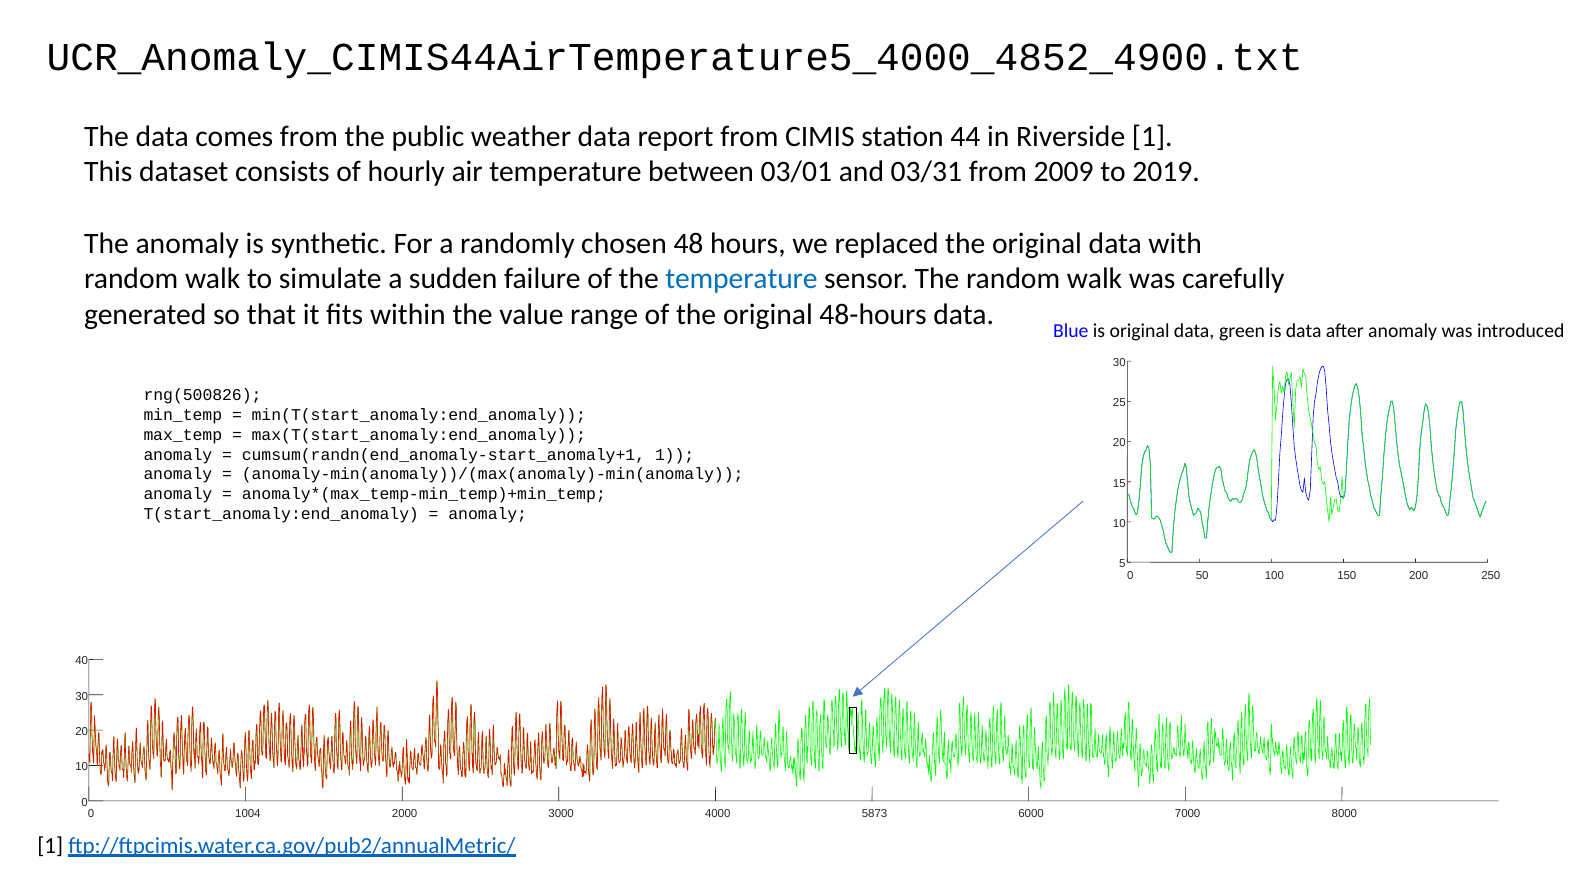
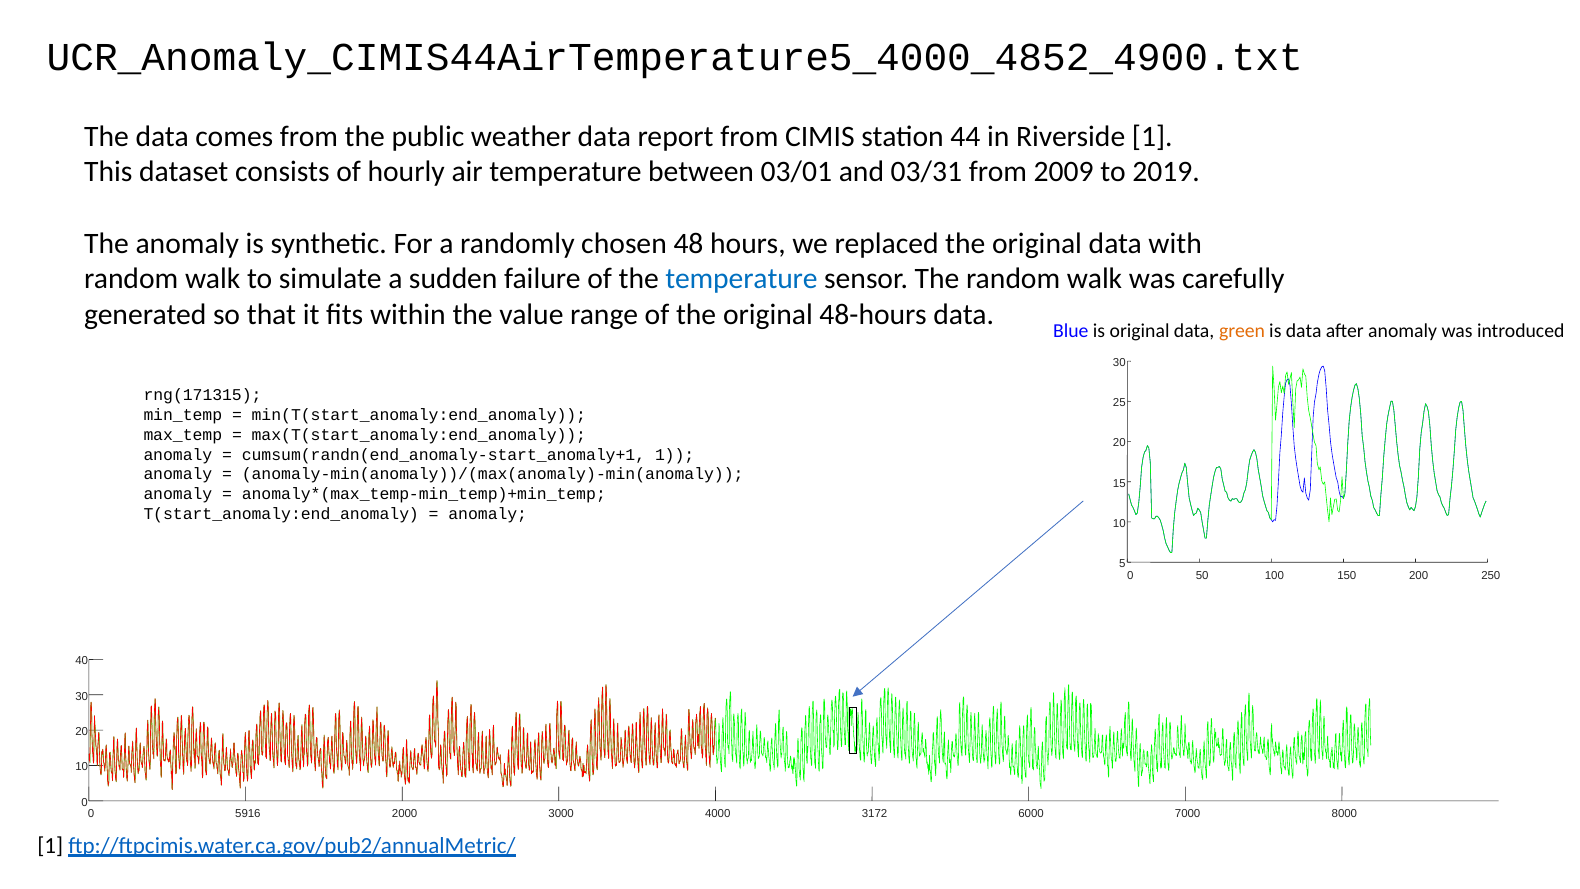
green colour: black -> orange
rng(500826: rng(500826 -> rng(171315
1004: 1004 -> 5916
5873: 5873 -> 3172
